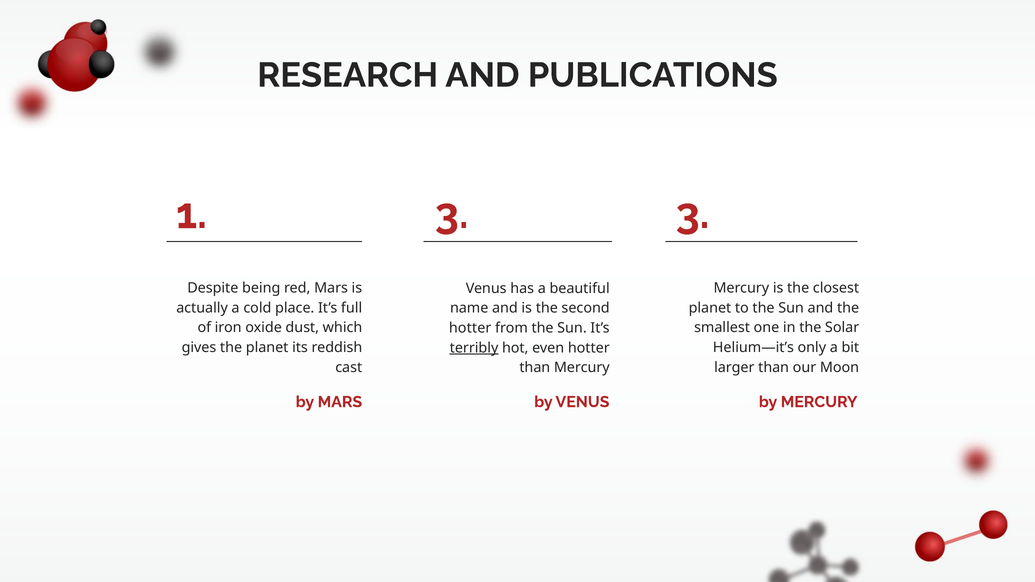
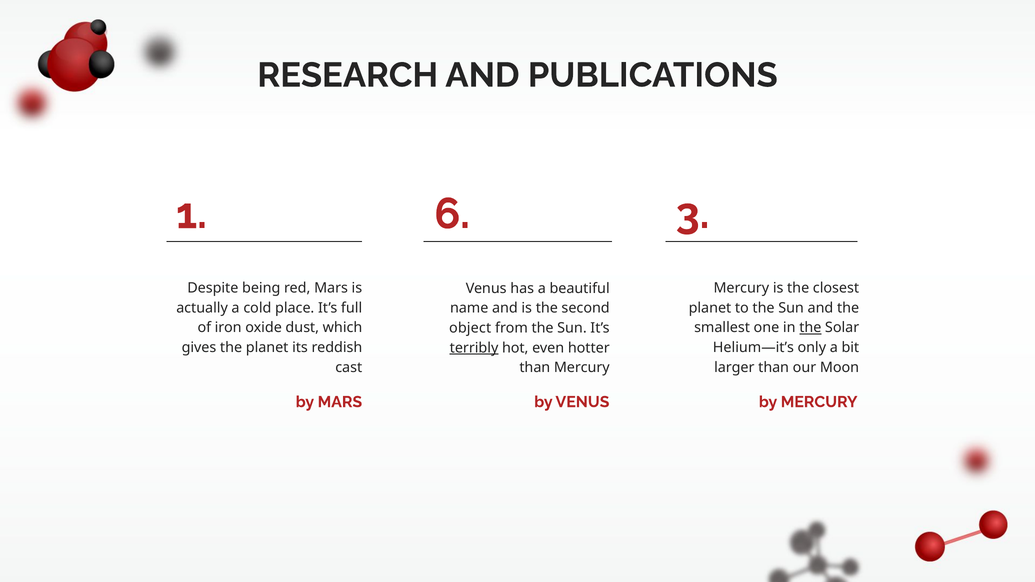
1 3: 3 -> 6
the at (810, 328) underline: none -> present
hotter at (470, 328): hotter -> object
